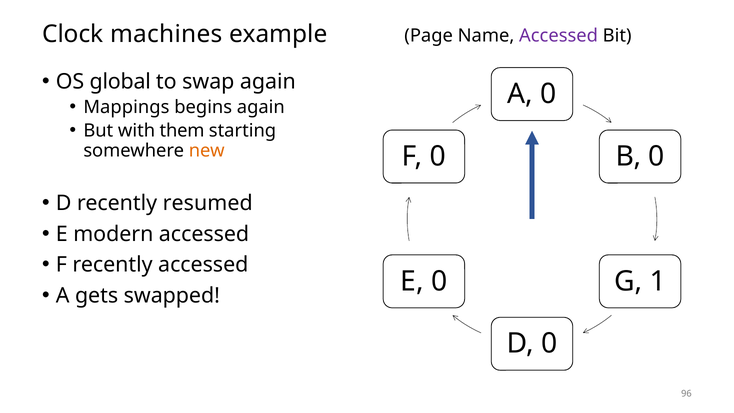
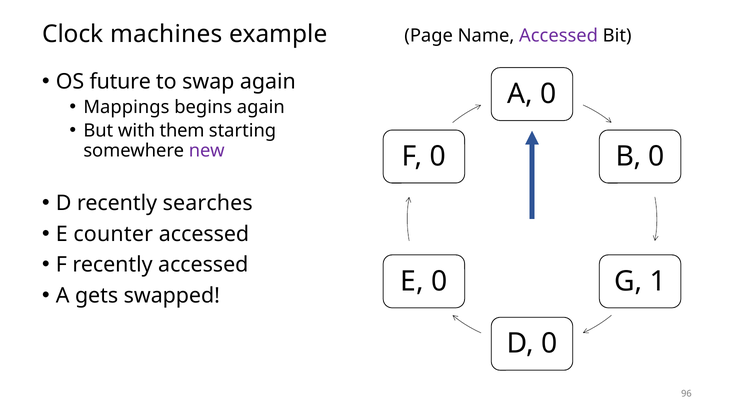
global: global -> future
new colour: orange -> purple
resumed: resumed -> searches
modern: modern -> counter
